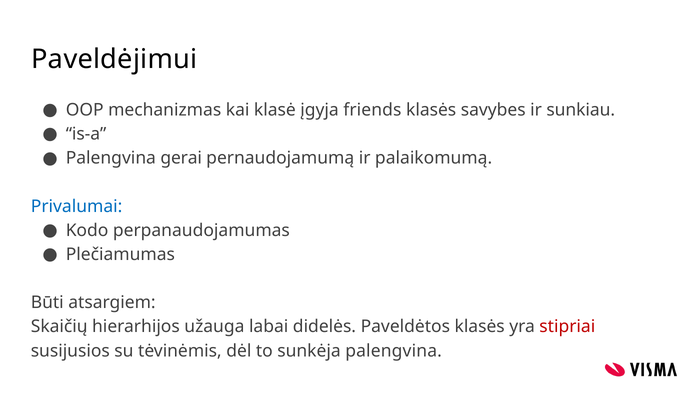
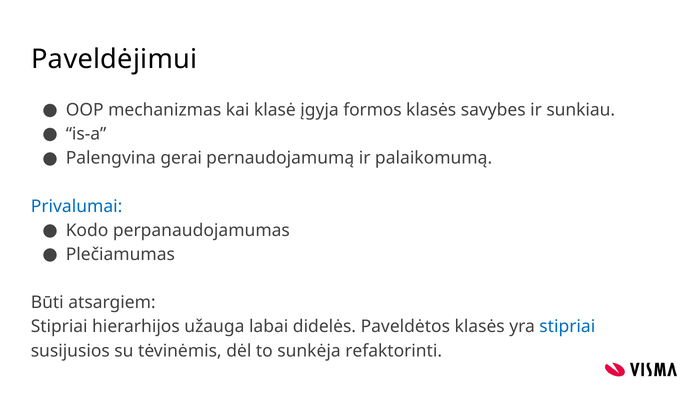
friends: friends -> formos
Skaičių at (59, 327): Skaičių -> Stipriai
stipriai at (567, 327) colour: red -> blue
sunkėja palengvina: palengvina -> refaktorinti
